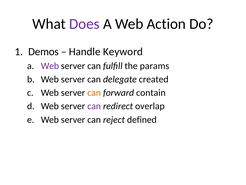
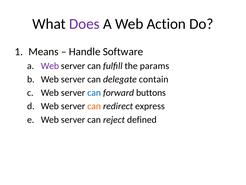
Demos: Demos -> Means
Keyword: Keyword -> Software
created: created -> contain
can at (94, 93) colour: orange -> blue
contain: contain -> buttons
can at (94, 106) colour: purple -> orange
overlap: overlap -> express
